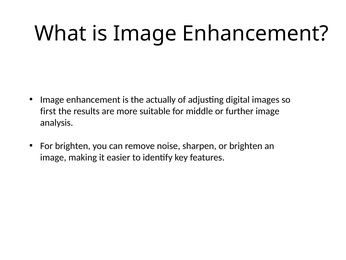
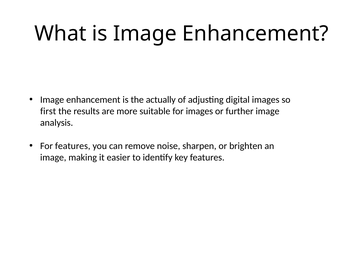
for middle: middle -> images
For brighten: brighten -> features
